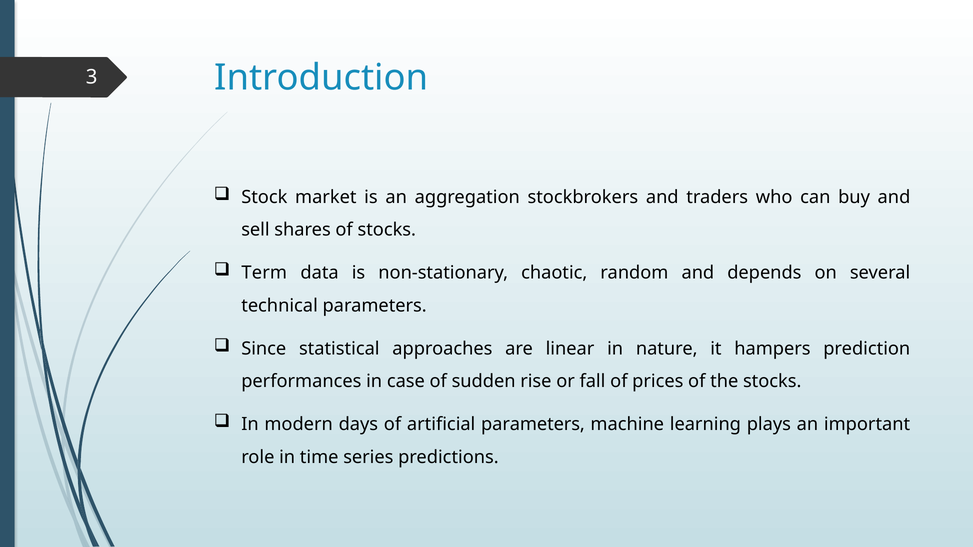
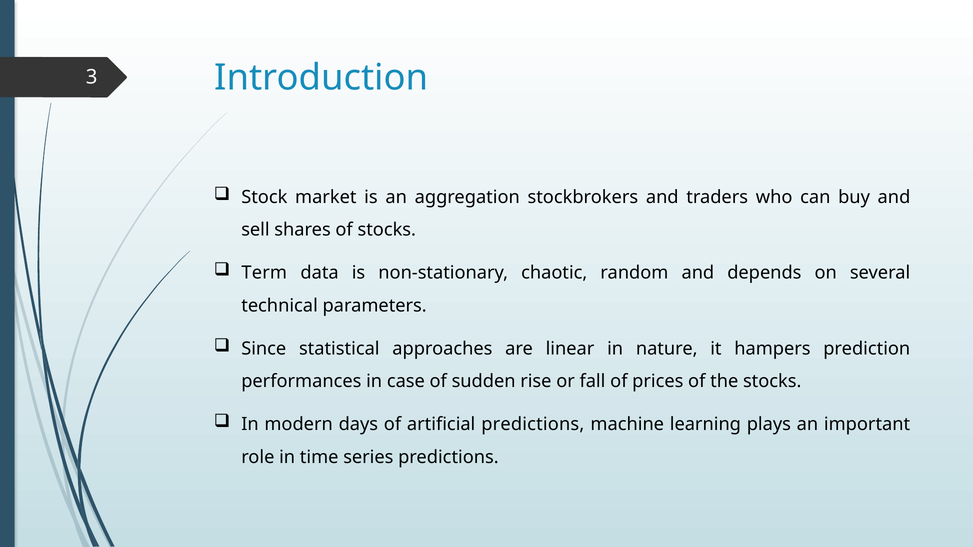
artificial parameters: parameters -> predictions
